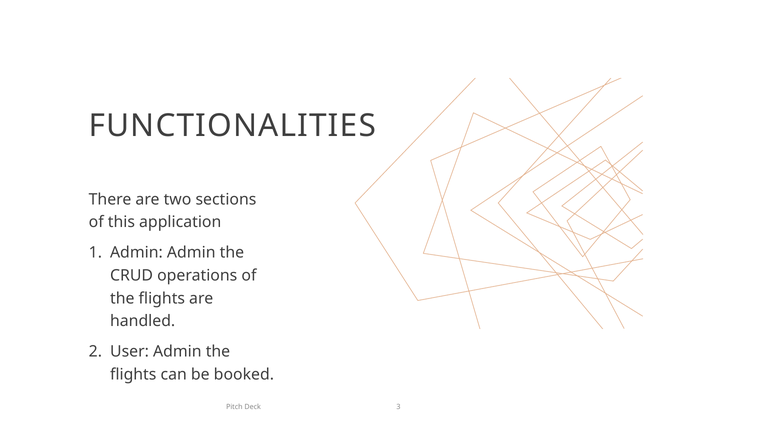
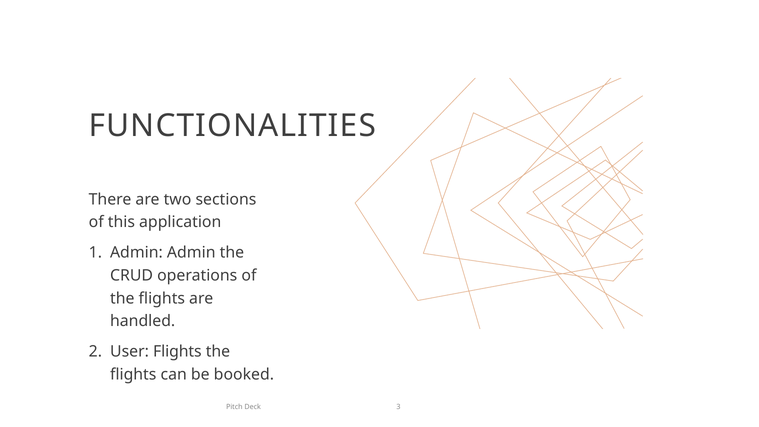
User Admin: Admin -> Flights
